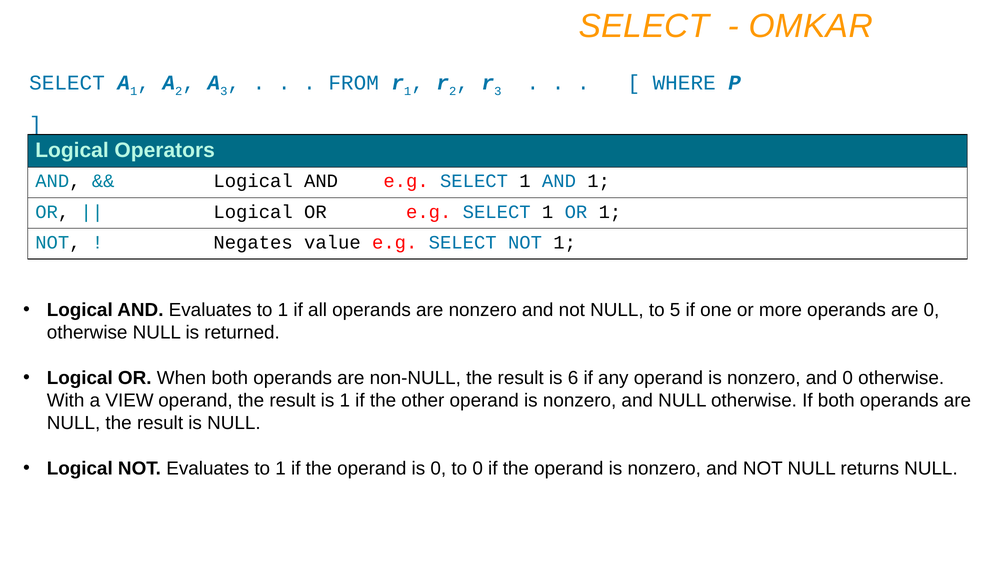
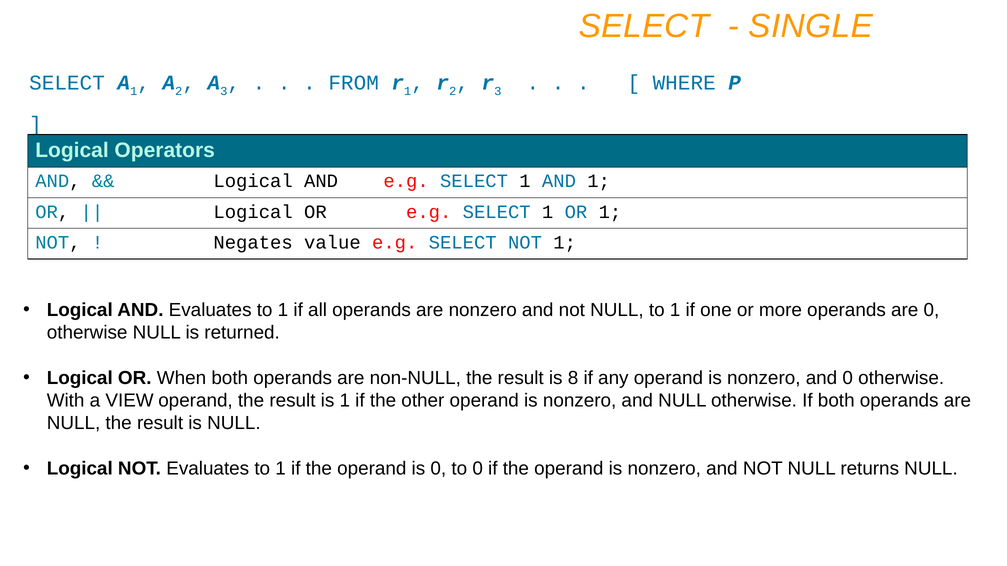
OMKAR: OMKAR -> SINGLE
NULL to 5: 5 -> 1
6: 6 -> 8
